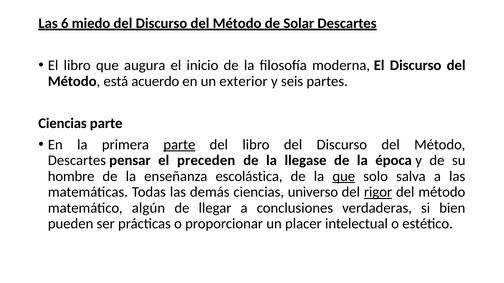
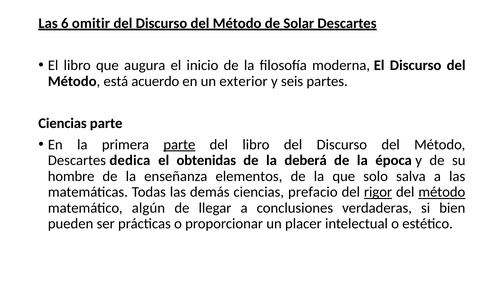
miedo: miedo -> omitir
pensar: pensar -> dedica
preceden: preceden -> obtenidas
llegase: llegase -> deberá
escolástica: escolástica -> elementos
que at (344, 177) underline: present -> none
universo: universo -> prefacio
método at (442, 192) underline: none -> present
